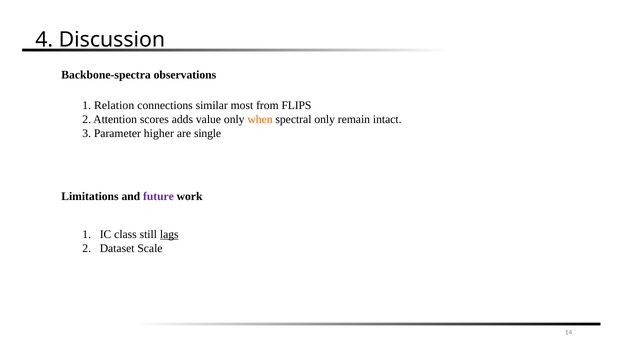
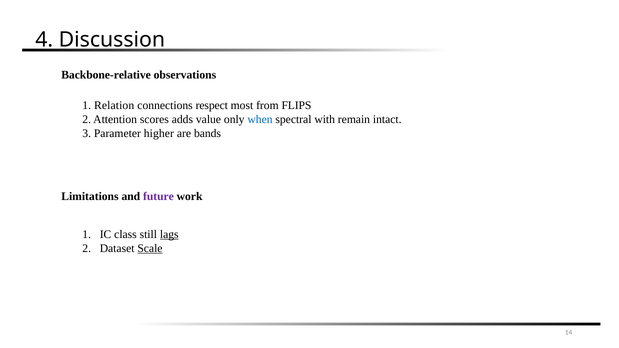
Backbone-spectra: Backbone-spectra -> Backbone-relative
similar: similar -> respect
when colour: orange -> blue
spectral only: only -> with
single: single -> bands
Scale underline: none -> present
